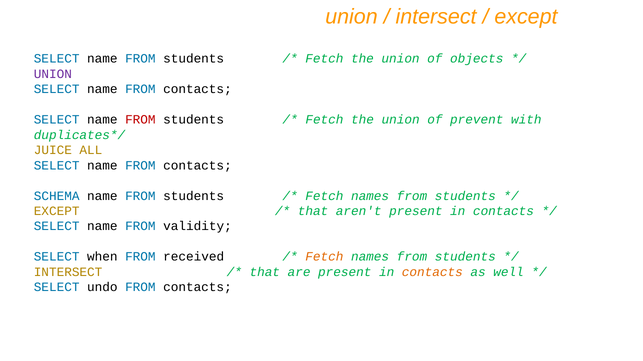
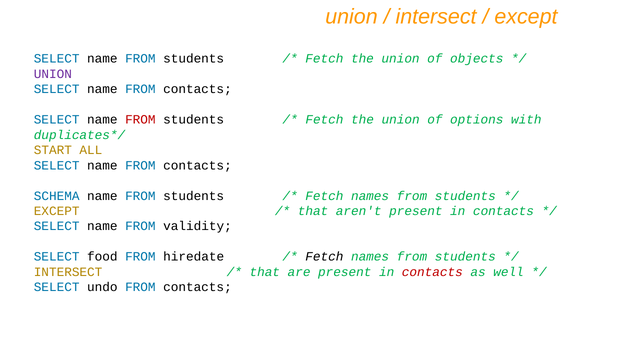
prevent: prevent -> options
JUICE: JUICE -> START
when: when -> food
received: received -> hiredate
Fetch at (324, 257) colour: orange -> black
contacts at (432, 273) colour: orange -> red
